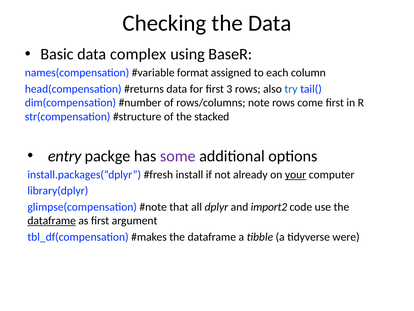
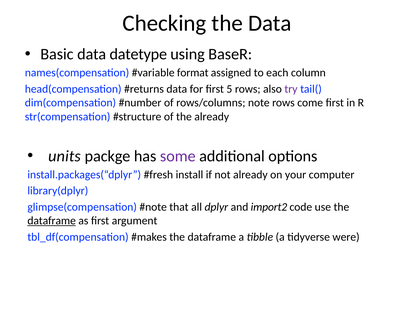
complex: complex -> datetype
3: 3 -> 5
try colour: blue -> purple
the stacked: stacked -> already
entry: entry -> units
your underline: present -> none
